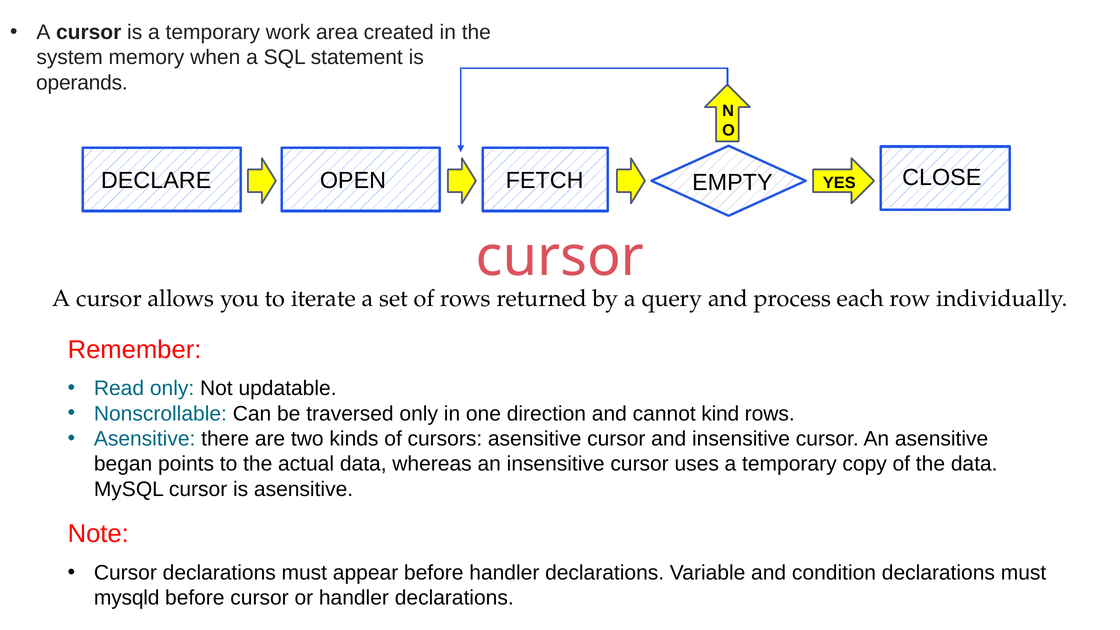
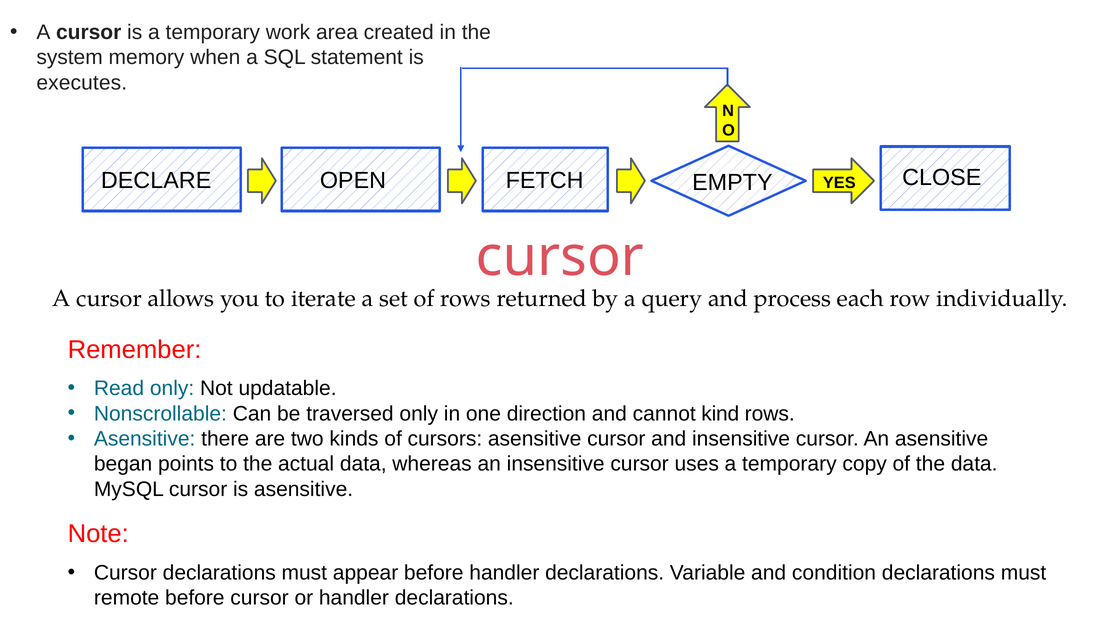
operands: operands -> executes
mysqld: mysqld -> remote
